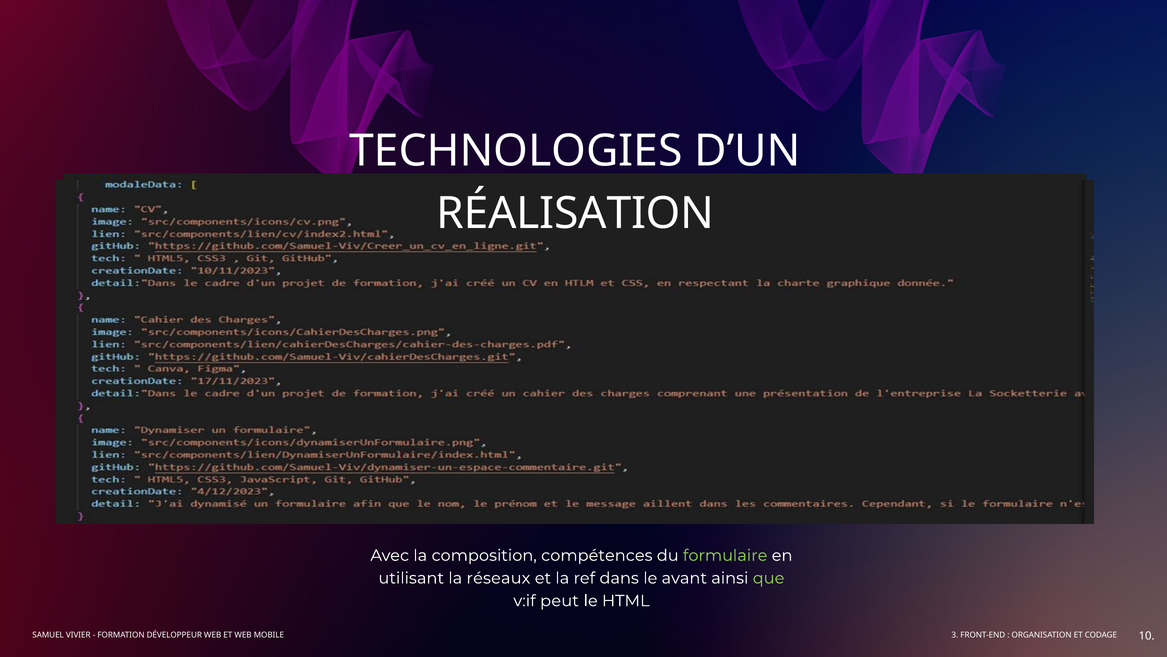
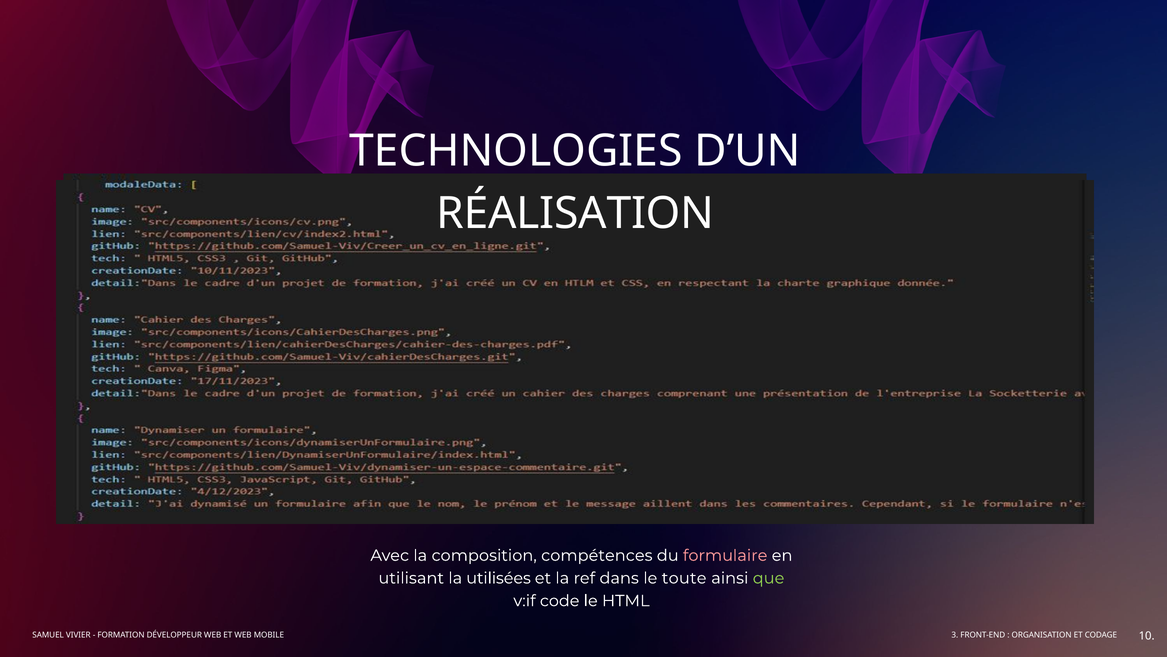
formulaire colour: light green -> pink
réseaux: réseaux -> utilisées
avant: avant -> toute
peut: peut -> code
